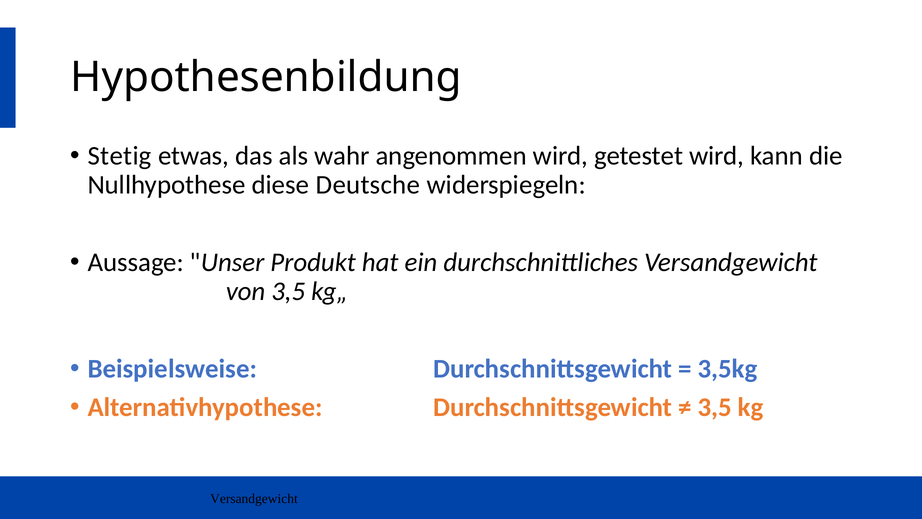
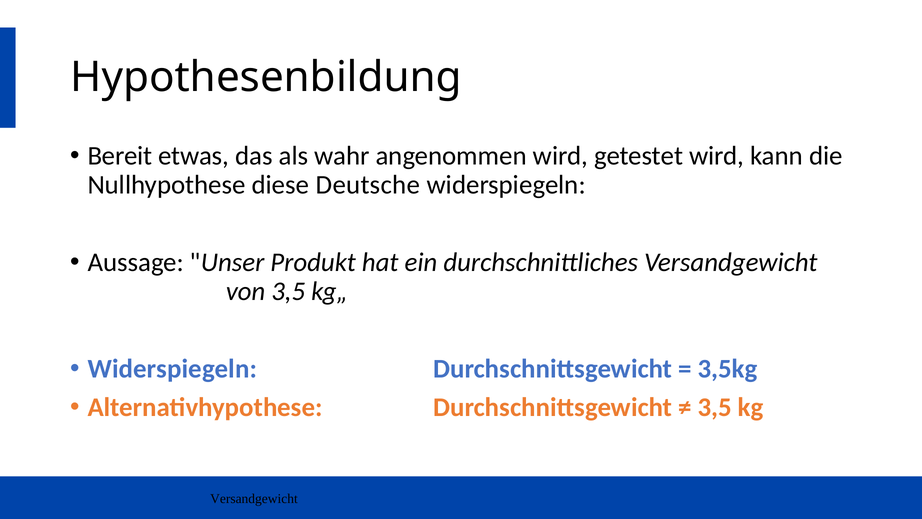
Stetig: Stetig -> Bereit
Beispielsweise at (172, 369): Beispielsweise -> Widerspiegeln
